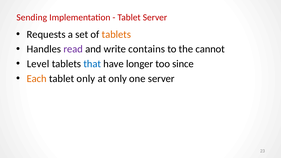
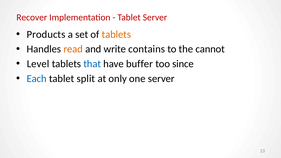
Sending: Sending -> Recover
Requests: Requests -> Products
read colour: purple -> orange
longer: longer -> buffer
Each colour: orange -> blue
tablet only: only -> split
